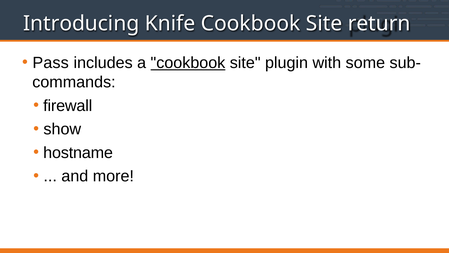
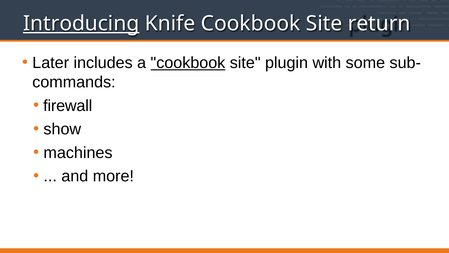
Introducing underline: none -> present
Pass: Pass -> Later
hostname: hostname -> machines
